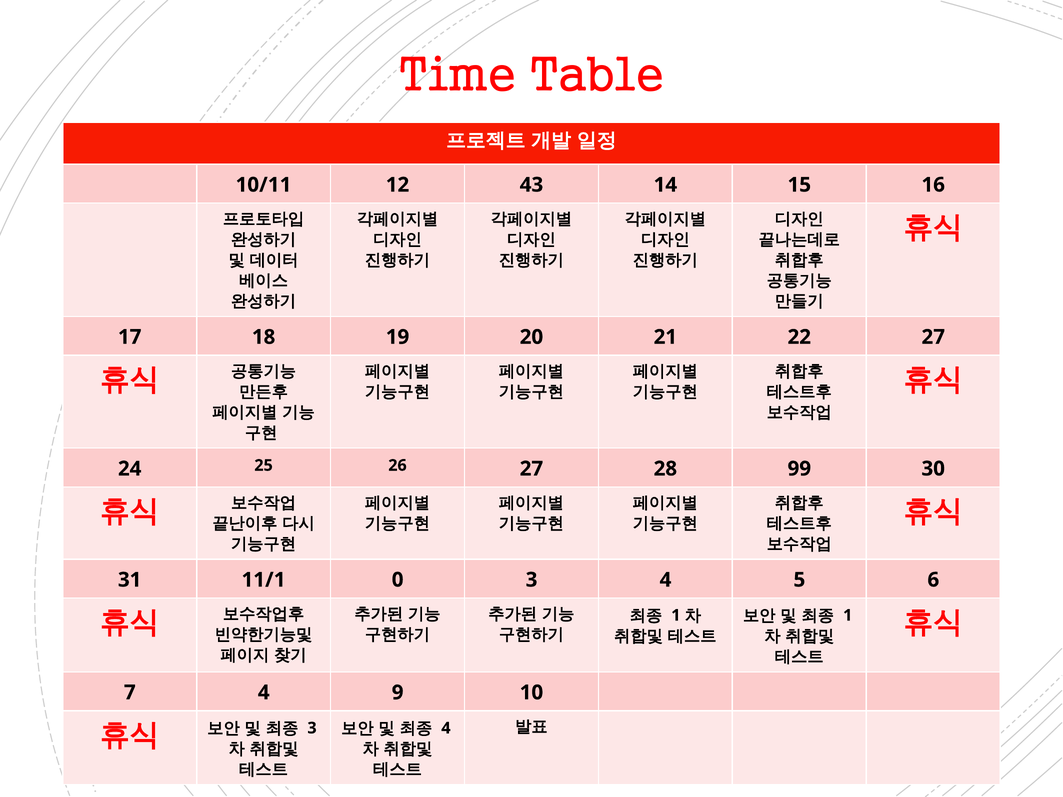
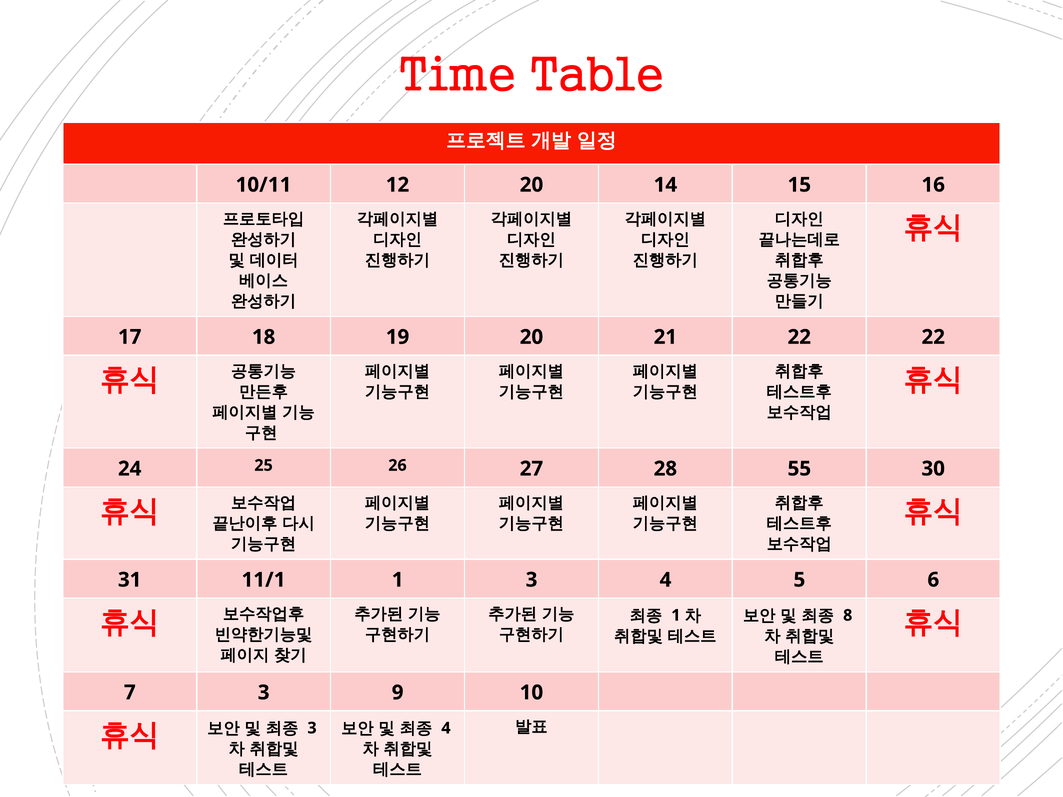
12 43: 43 -> 20
22 27: 27 -> 22
99: 99 -> 55
11/1 0: 0 -> 1
1 at (848, 616): 1 -> 8
7 4: 4 -> 3
